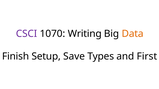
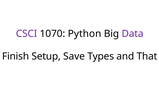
Writing: Writing -> Python
Data colour: orange -> purple
First: First -> That
